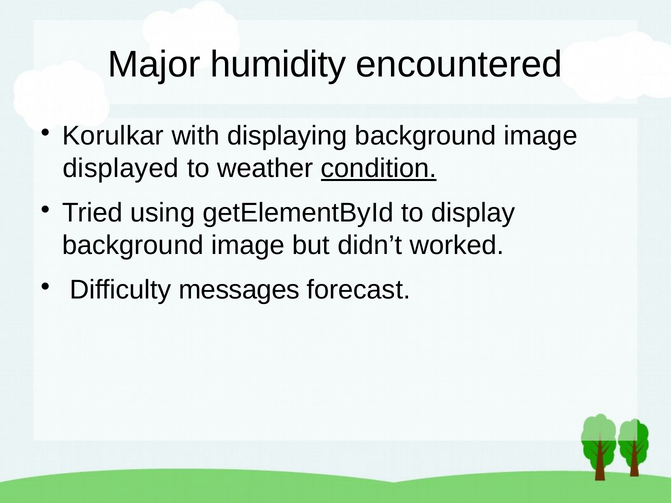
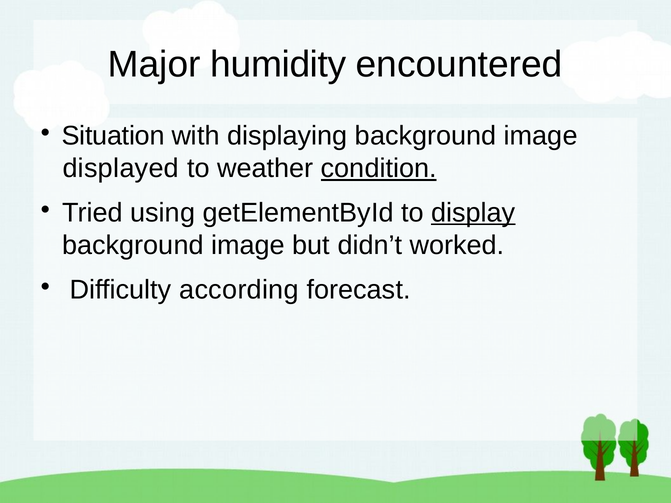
Korulkar: Korulkar -> Situation
display underline: none -> present
messages: messages -> according
